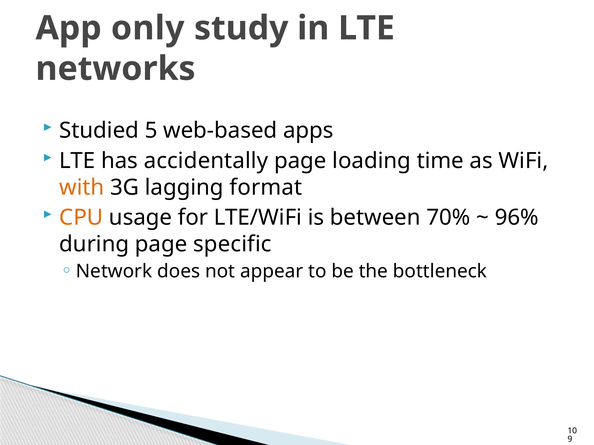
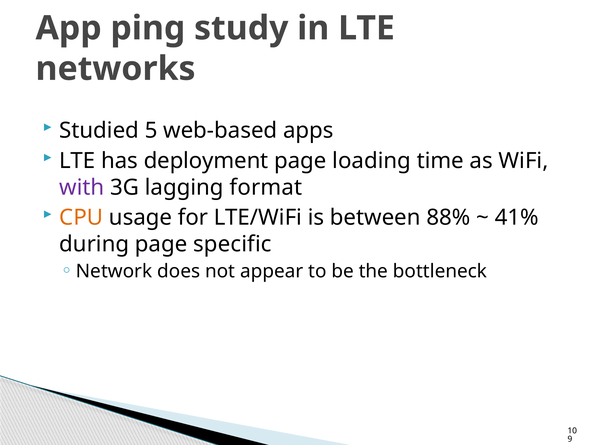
only: only -> ping
accidentally: accidentally -> deployment
with colour: orange -> purple
70%: 70% -> 88%
96%: 96% -> 41%
